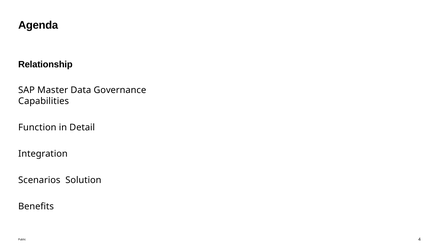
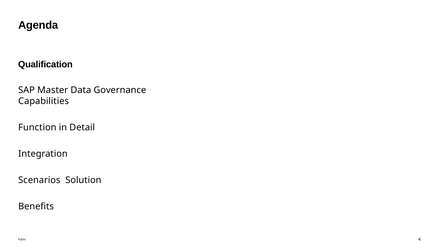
Relationship: Relationship -> Qualification
